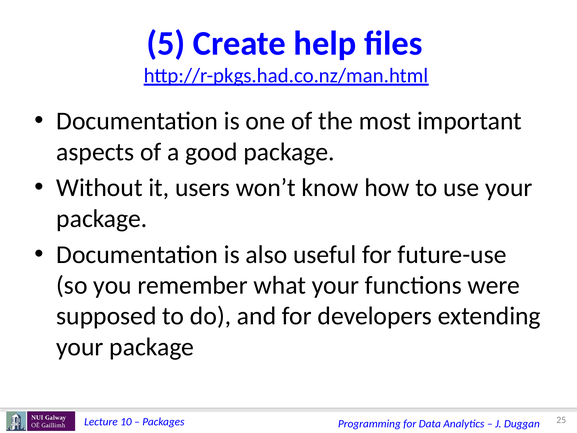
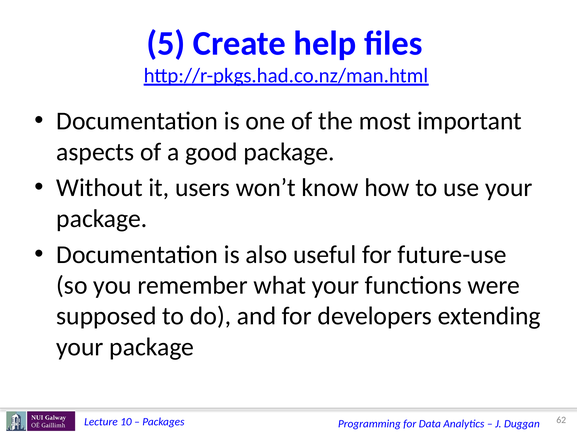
25: 25 -> 62
